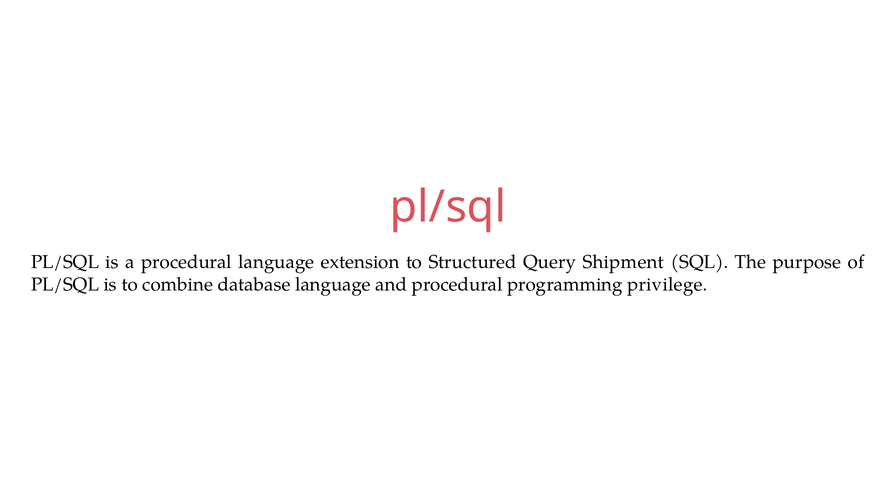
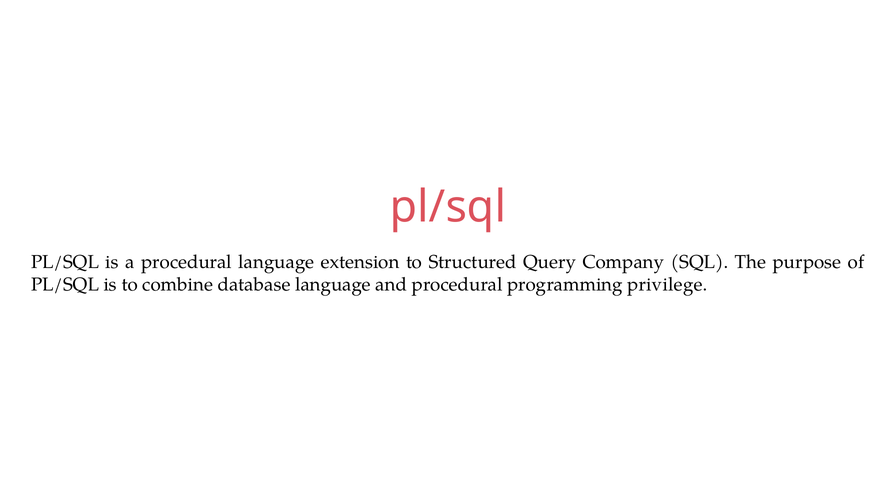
Shipment: Shipment -> Company
